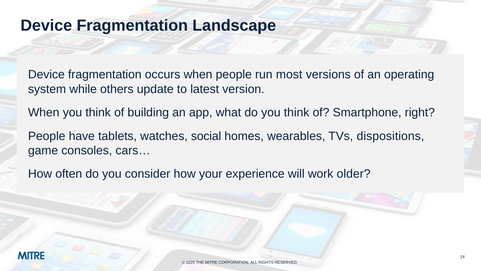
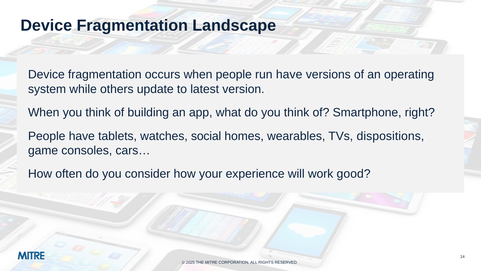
run most: most -> have
older: older -> good
